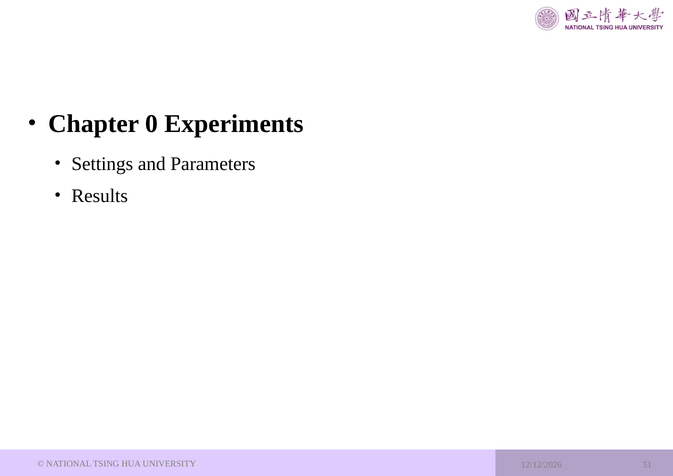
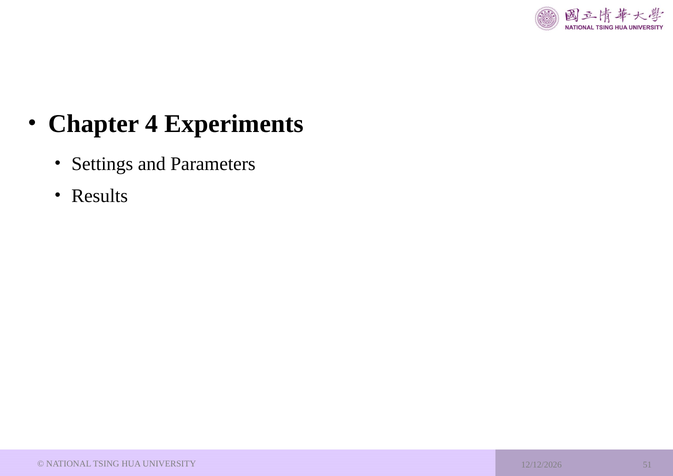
0: 0 -> 4
